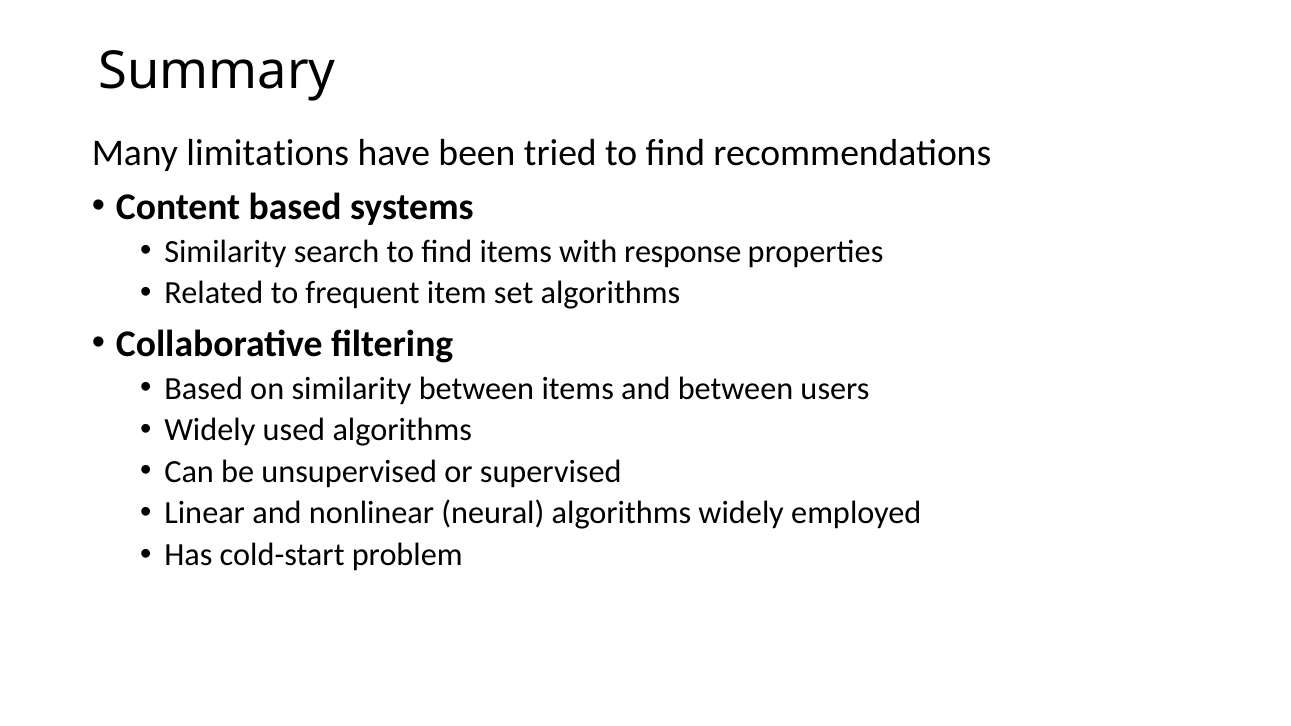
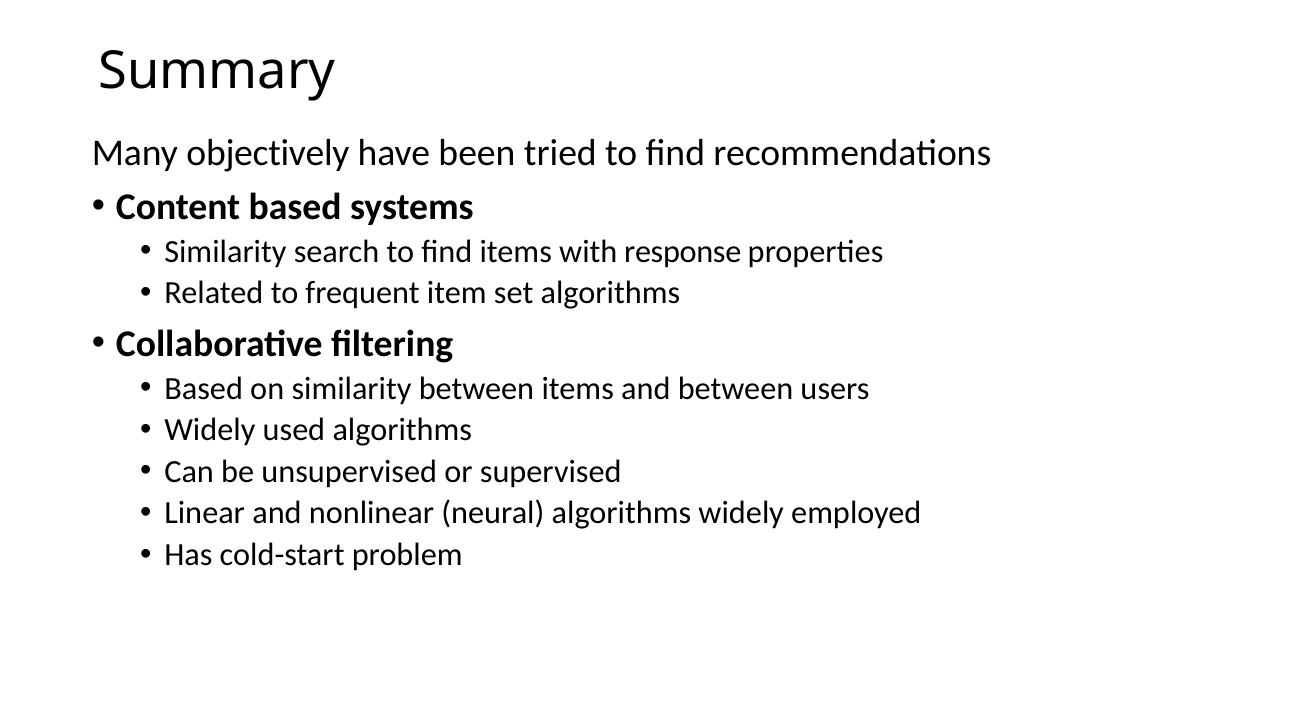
limitations: limitations -> objectively
